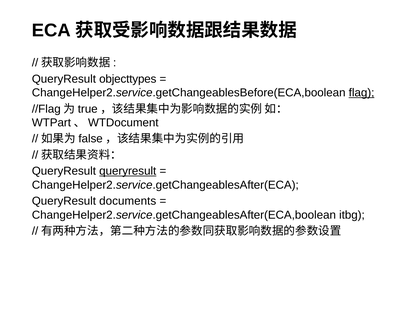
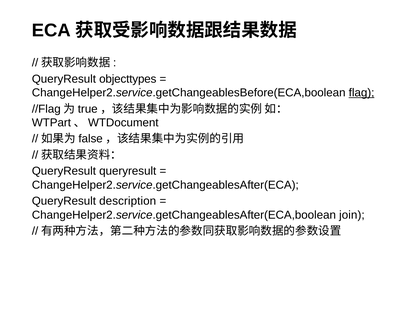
queryresult at (128, 171) underline: present -> none
documents: documents -> description
itbg: itbg -> join
